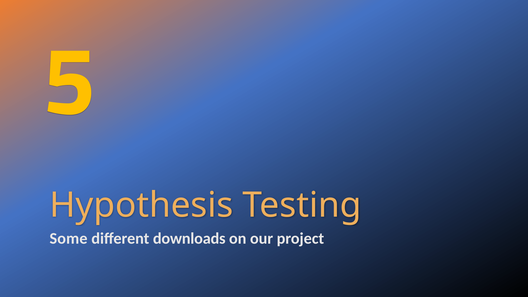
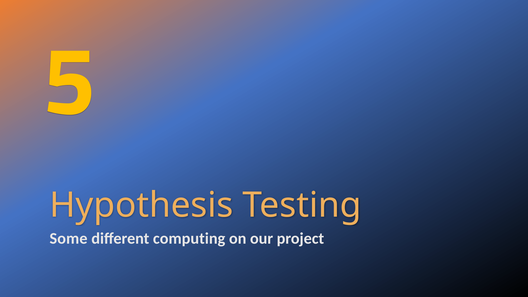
downloads: downloads -> computing
